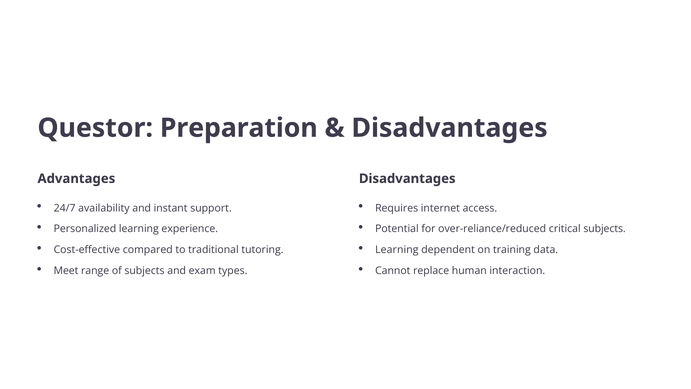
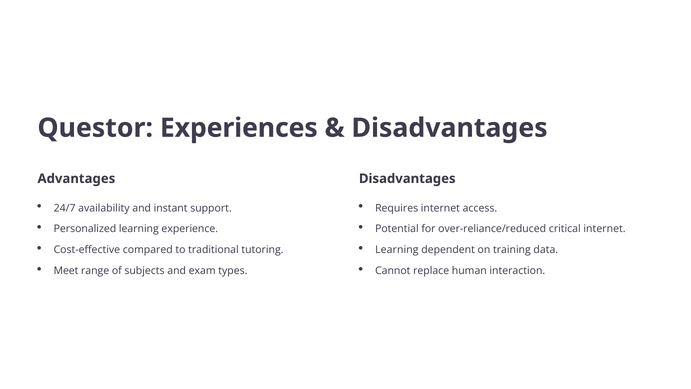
Preparation: Preparation -> Experiences
critical subjects: subjects -> internet
